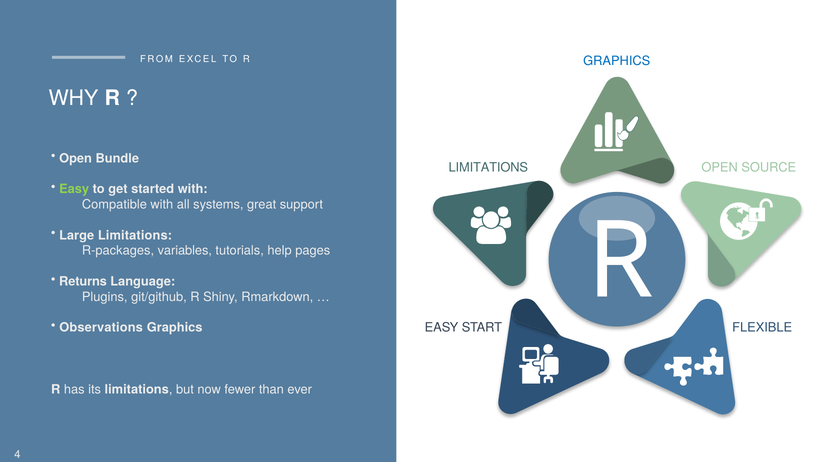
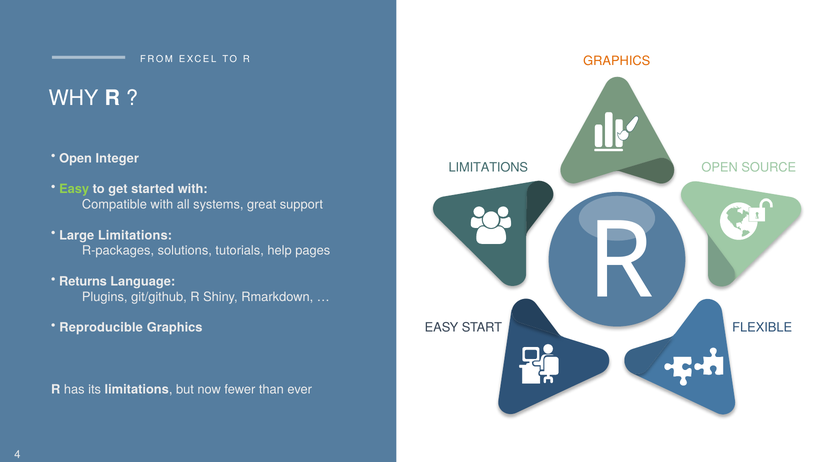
GRAPHICS at (617, 61) colour: blue -> orange
Bundle: Bundle -> Integer
variables: variables -> solutions
Observations: Observations -> Reproducible
